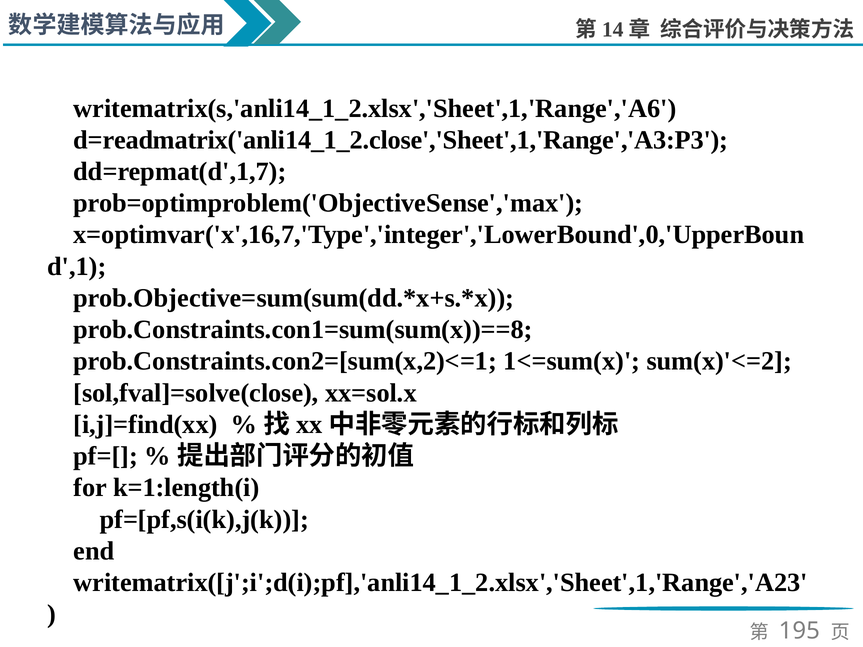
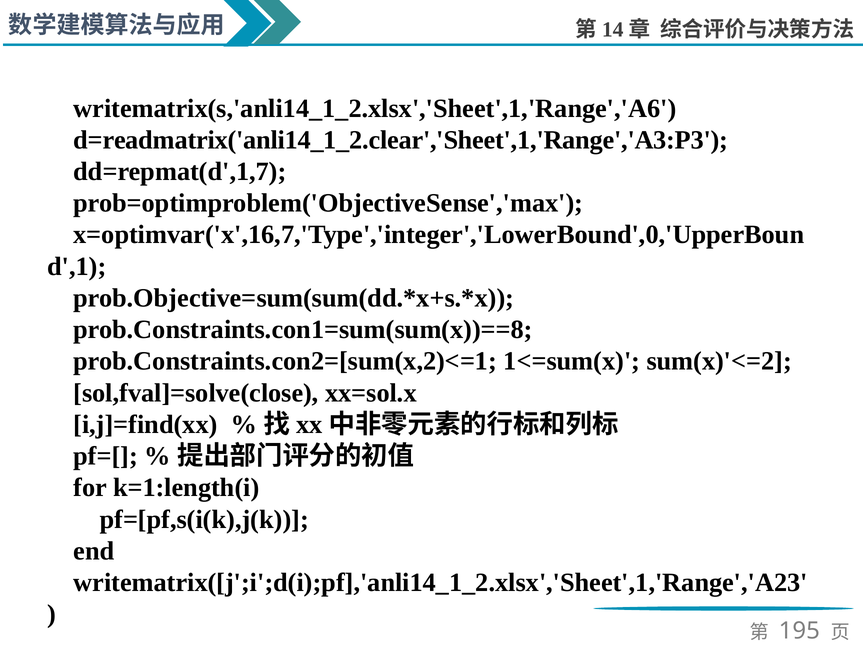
d=readmatrix('anli14_1_2.close','Sheet',1,'Range','A3:P3: d=readmatrix('anli14_1_2.close','Sheet',1,'Range','A3:P3 -> d=readmatrix('anli14_1_2.clear','Sheet',1,'Range','A3:P3
